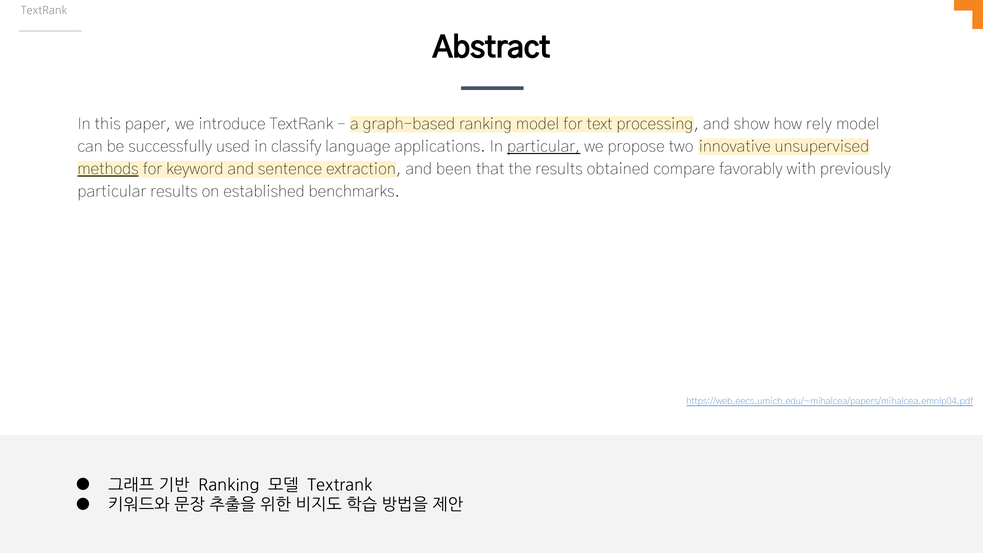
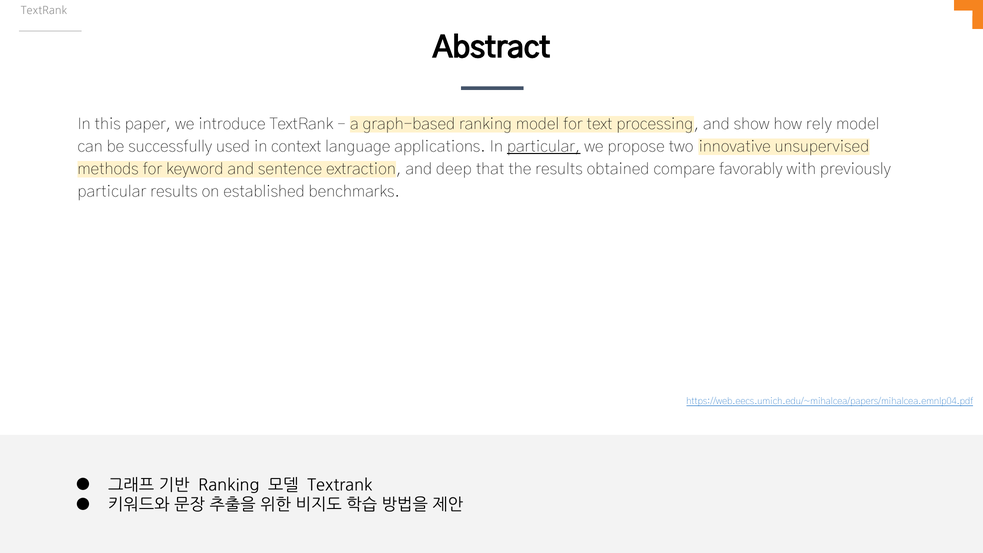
classify: classify -> context
methods underline: present -> none
been: been -> deep
